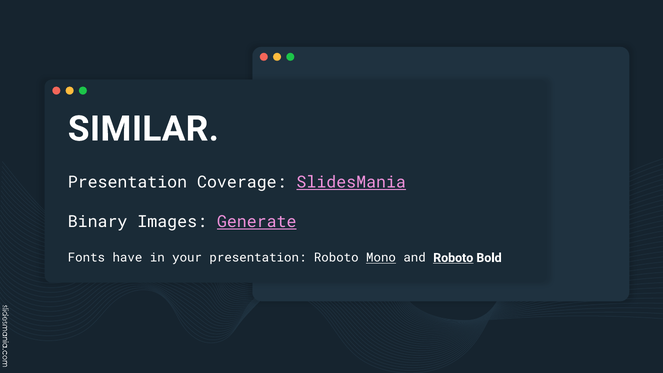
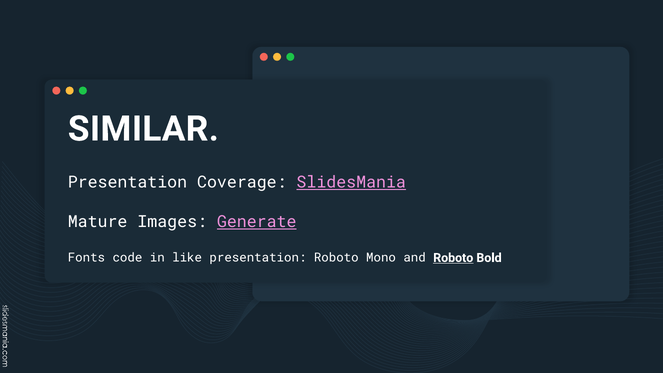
Binary: Binary -> Mature
have: have -> code
your: your -> like
Mono underline: present -> none
